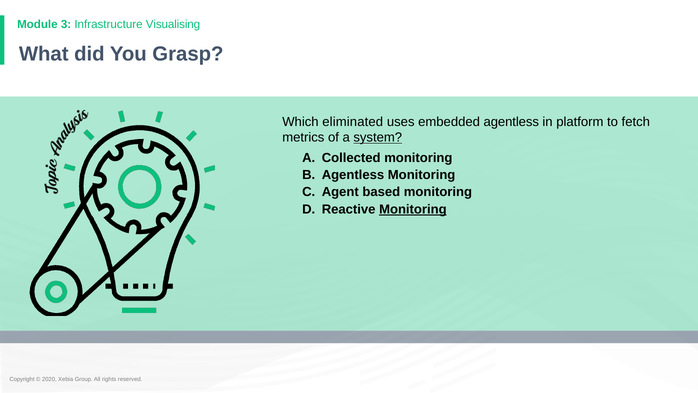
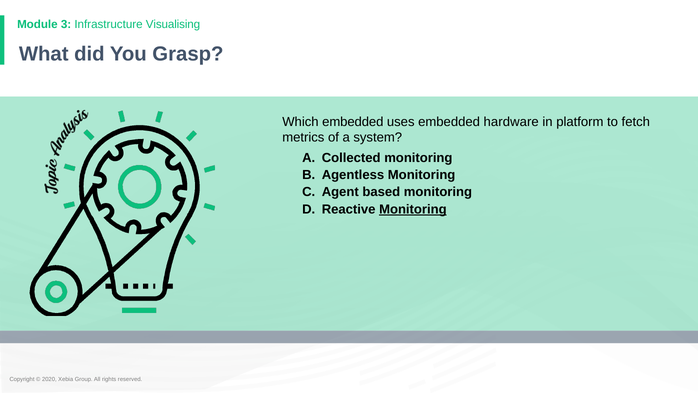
Which eliminated: eliminated -> embedded
embedded agentless: agentless -> hardware
system underline: present -> none
